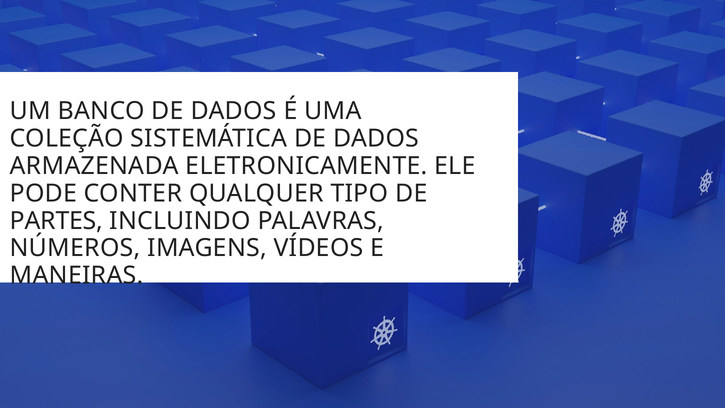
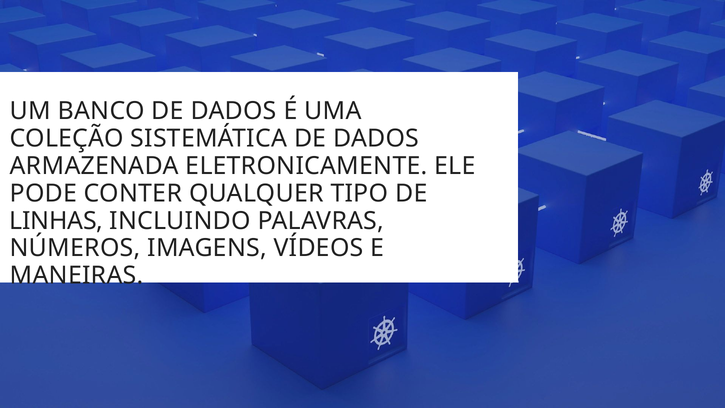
PARTES: PARTES -> LINHAS
